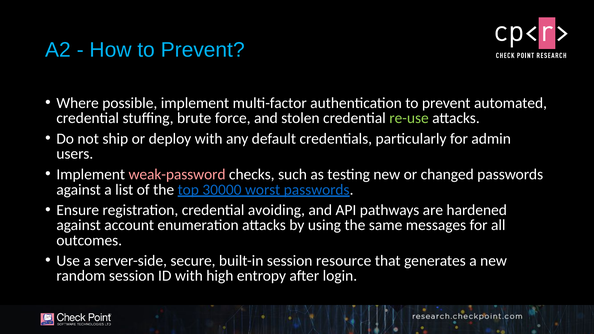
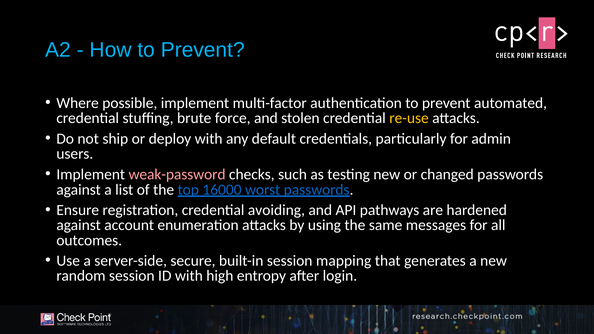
re-use colour: light green -> yellow
30000: 30000 -> 16000
resource: resource -> mapping
